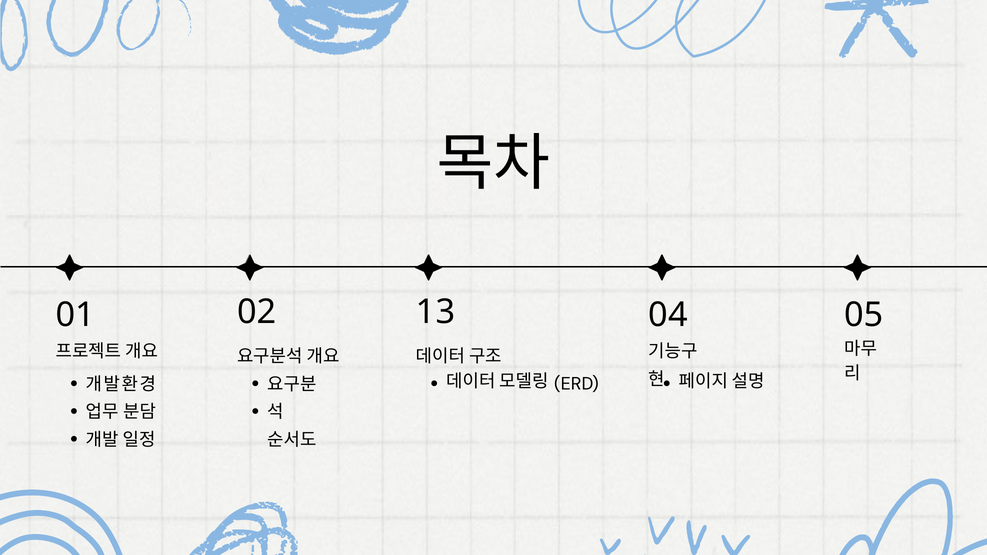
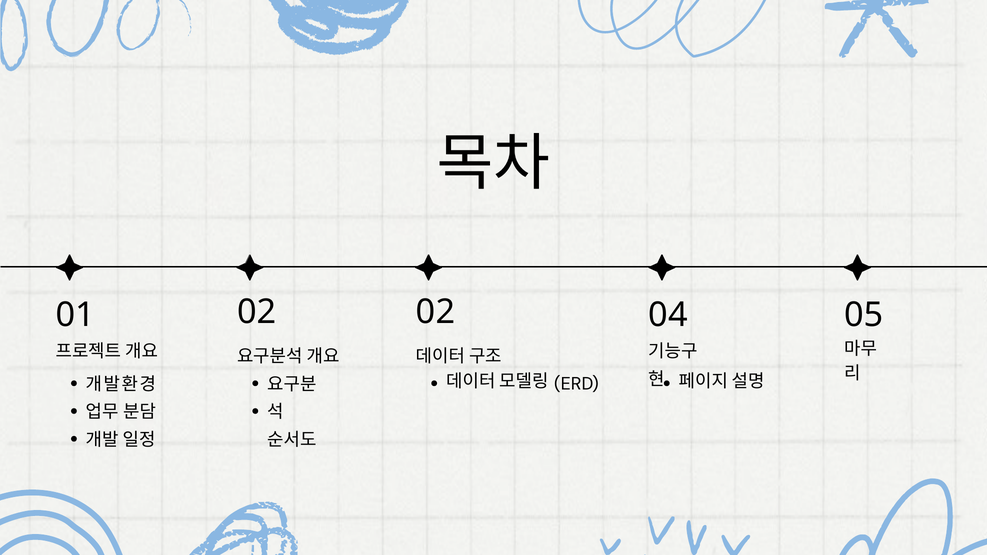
02 13: 13 -> 02
